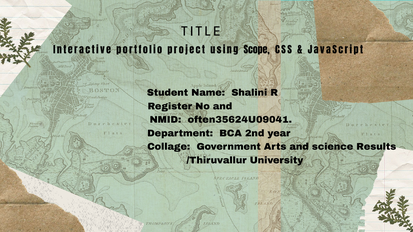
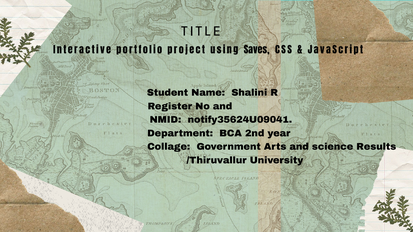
Scope: Scope -> Saves
often35624U09041: often35624U09041 -> notify35624U09041
